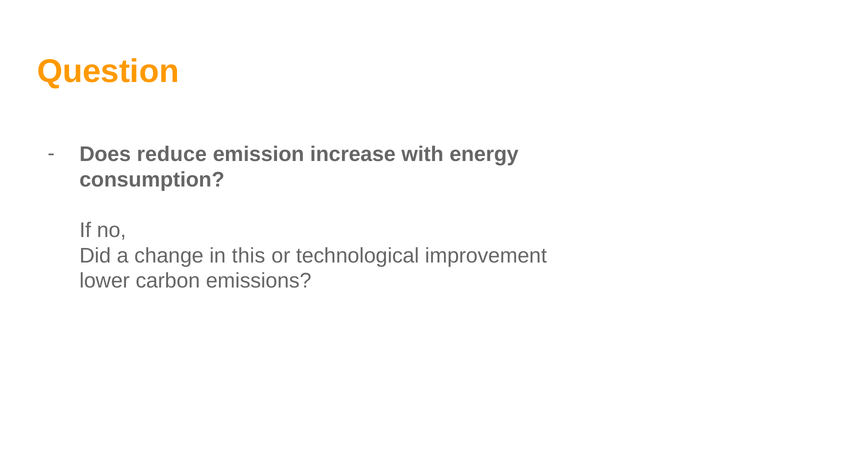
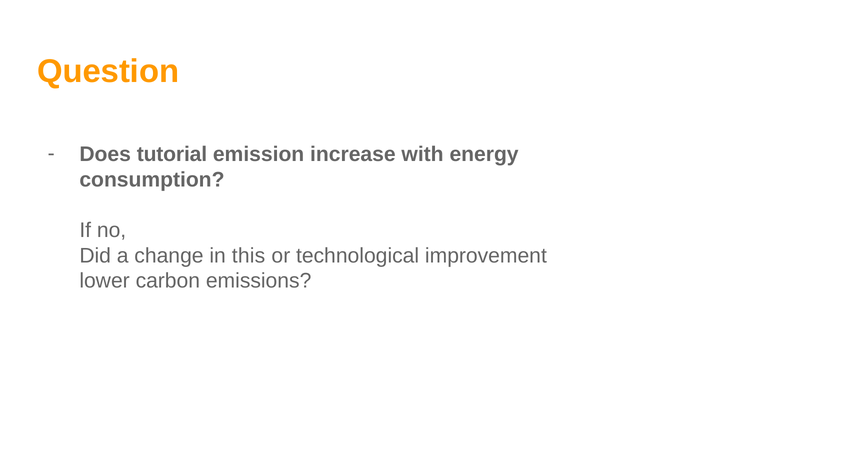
reduce: reduce -> tutorial
